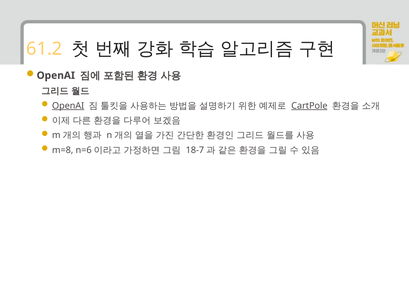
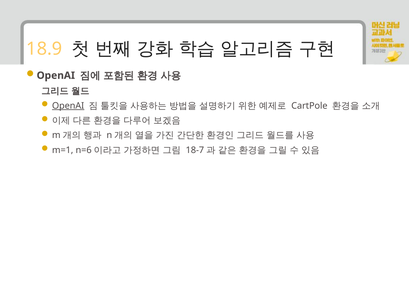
61.2: 61.2 -> 18.9
CartPole underline: present -> none
m=8: m=8 -> m=1
